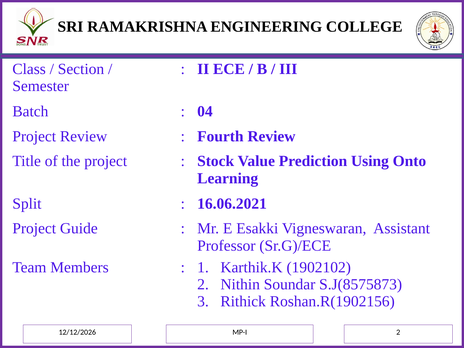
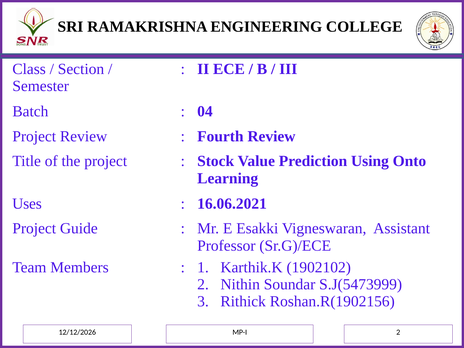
Split: Split -> Uses
S.J(8575873: S.J(8575873 -> S.J(5473999
